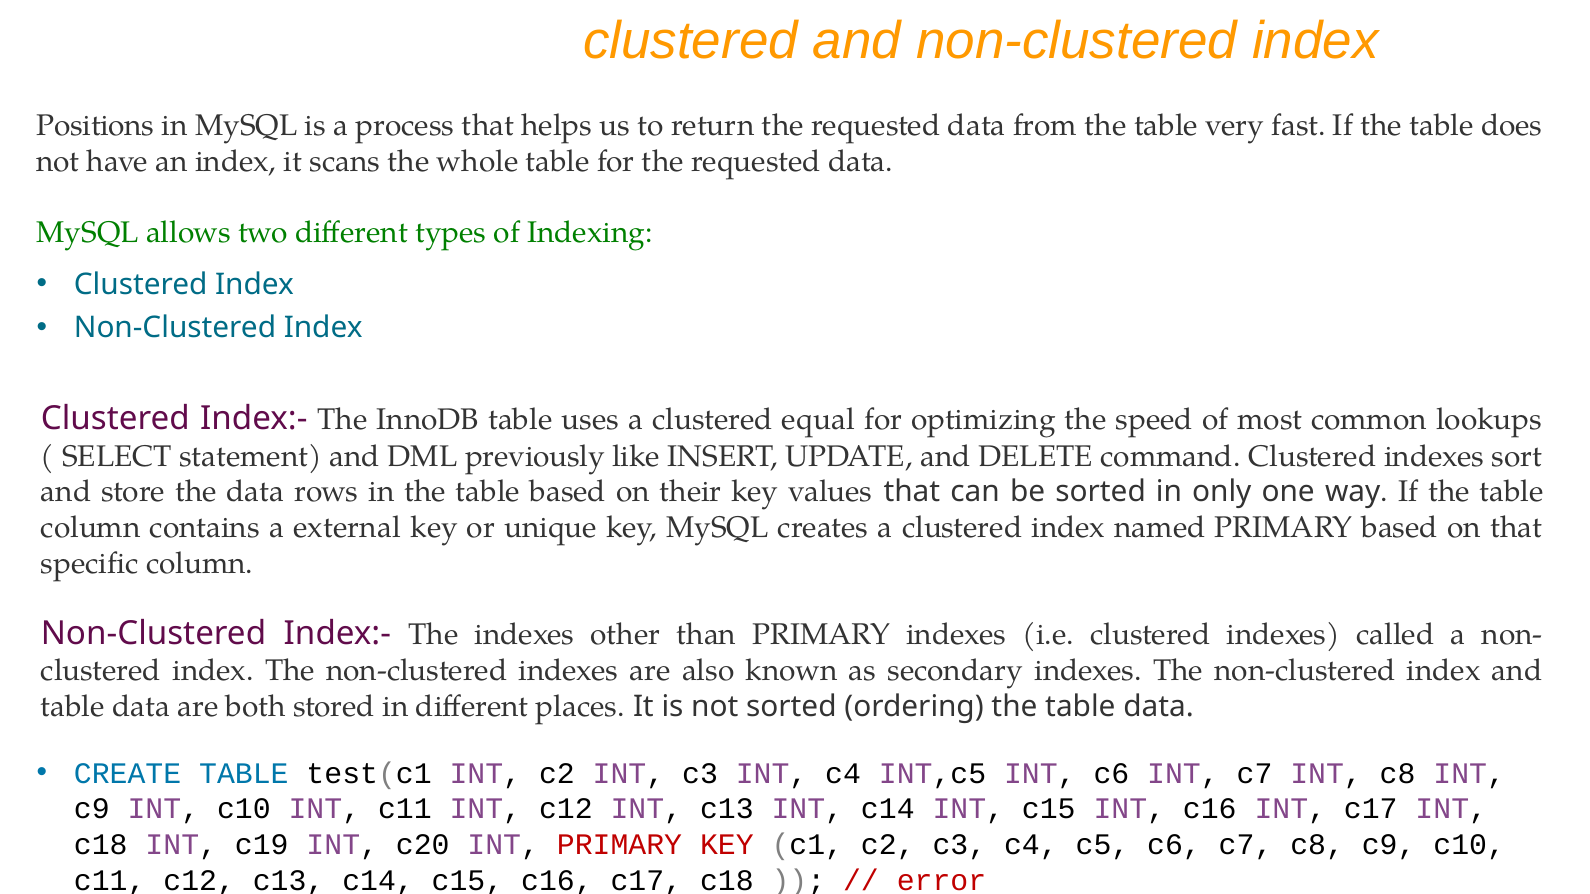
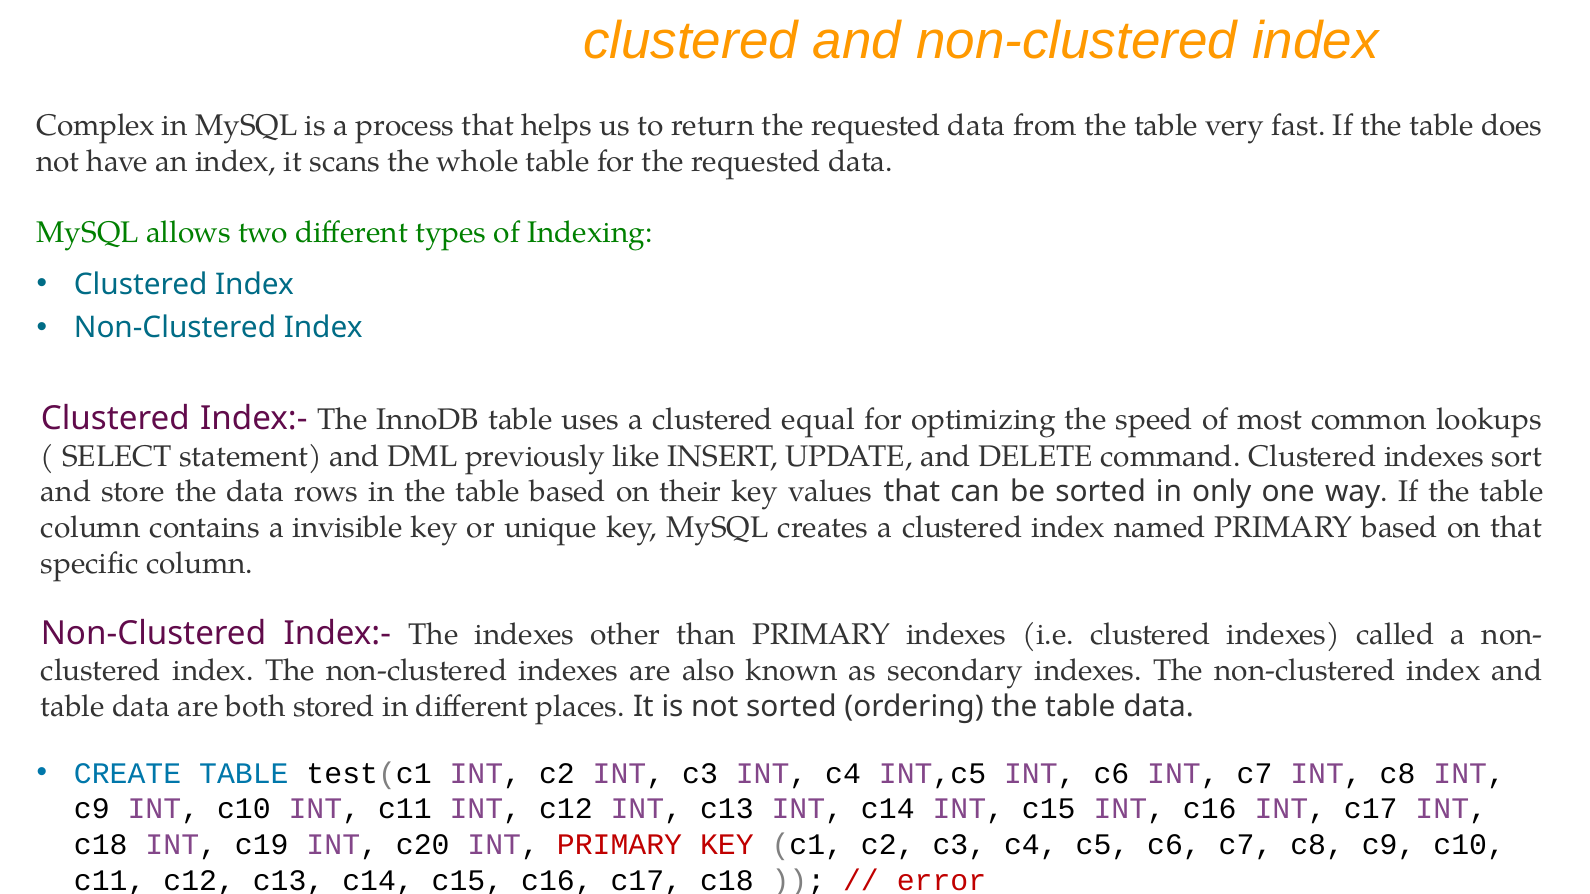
Positions: Positions -> Complex
external: external -> invisible
